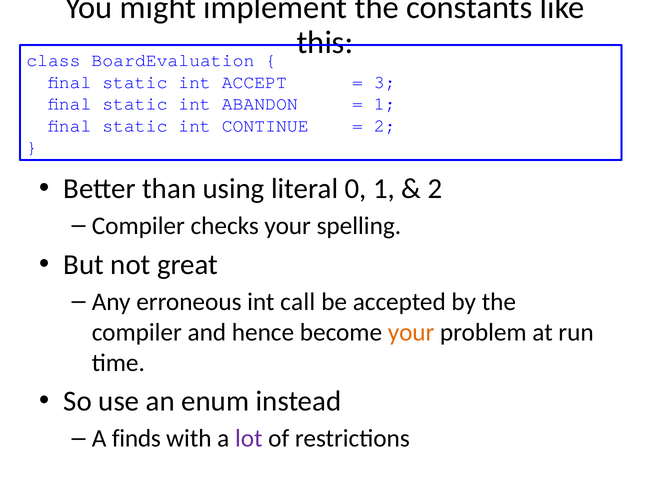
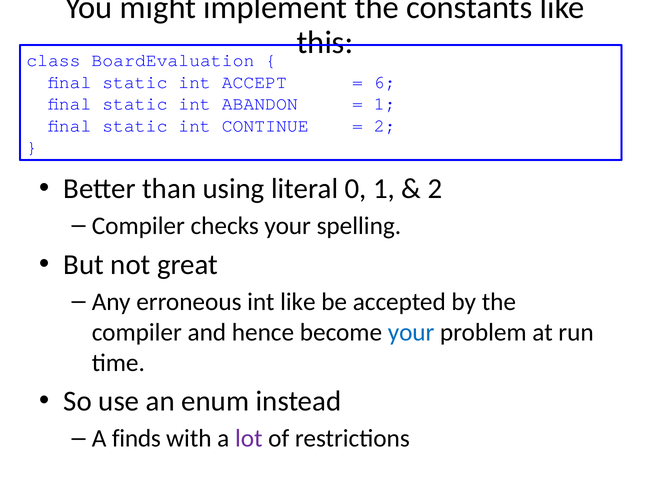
3: 3 -> 6
int call: call -> like
your at (411, 332) colour: orange -> blue
